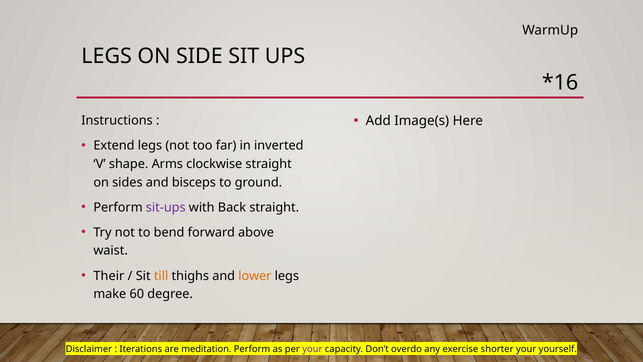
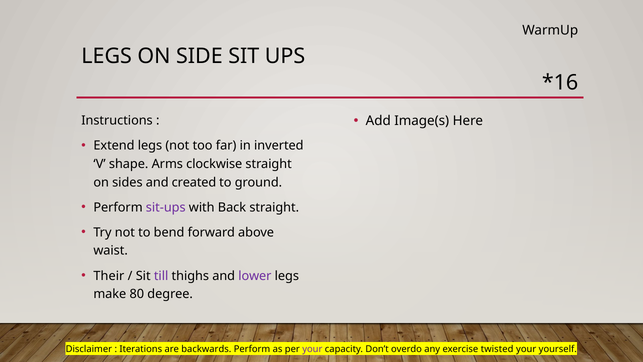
bisceps: bisceps -> created
till colour: orange -> purple
lower colour: orange -> purple
60: 60 -> 80
meditation: meditation -> backwards
shorter: shorter -> twisted
